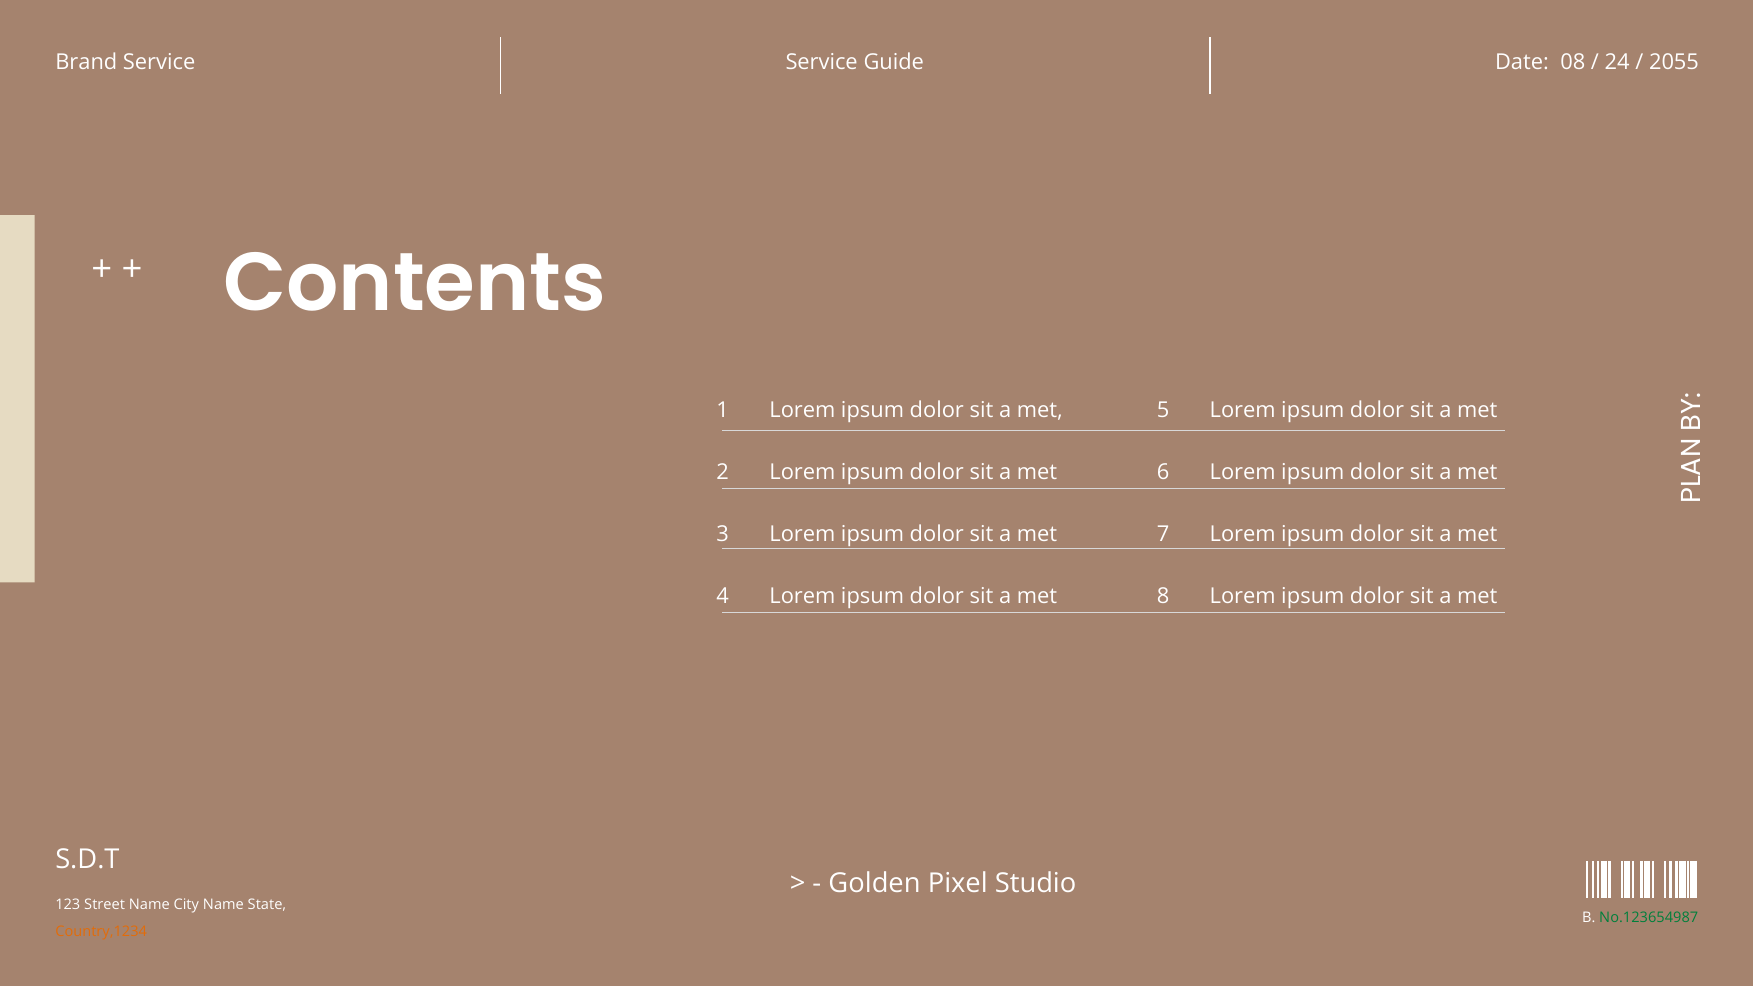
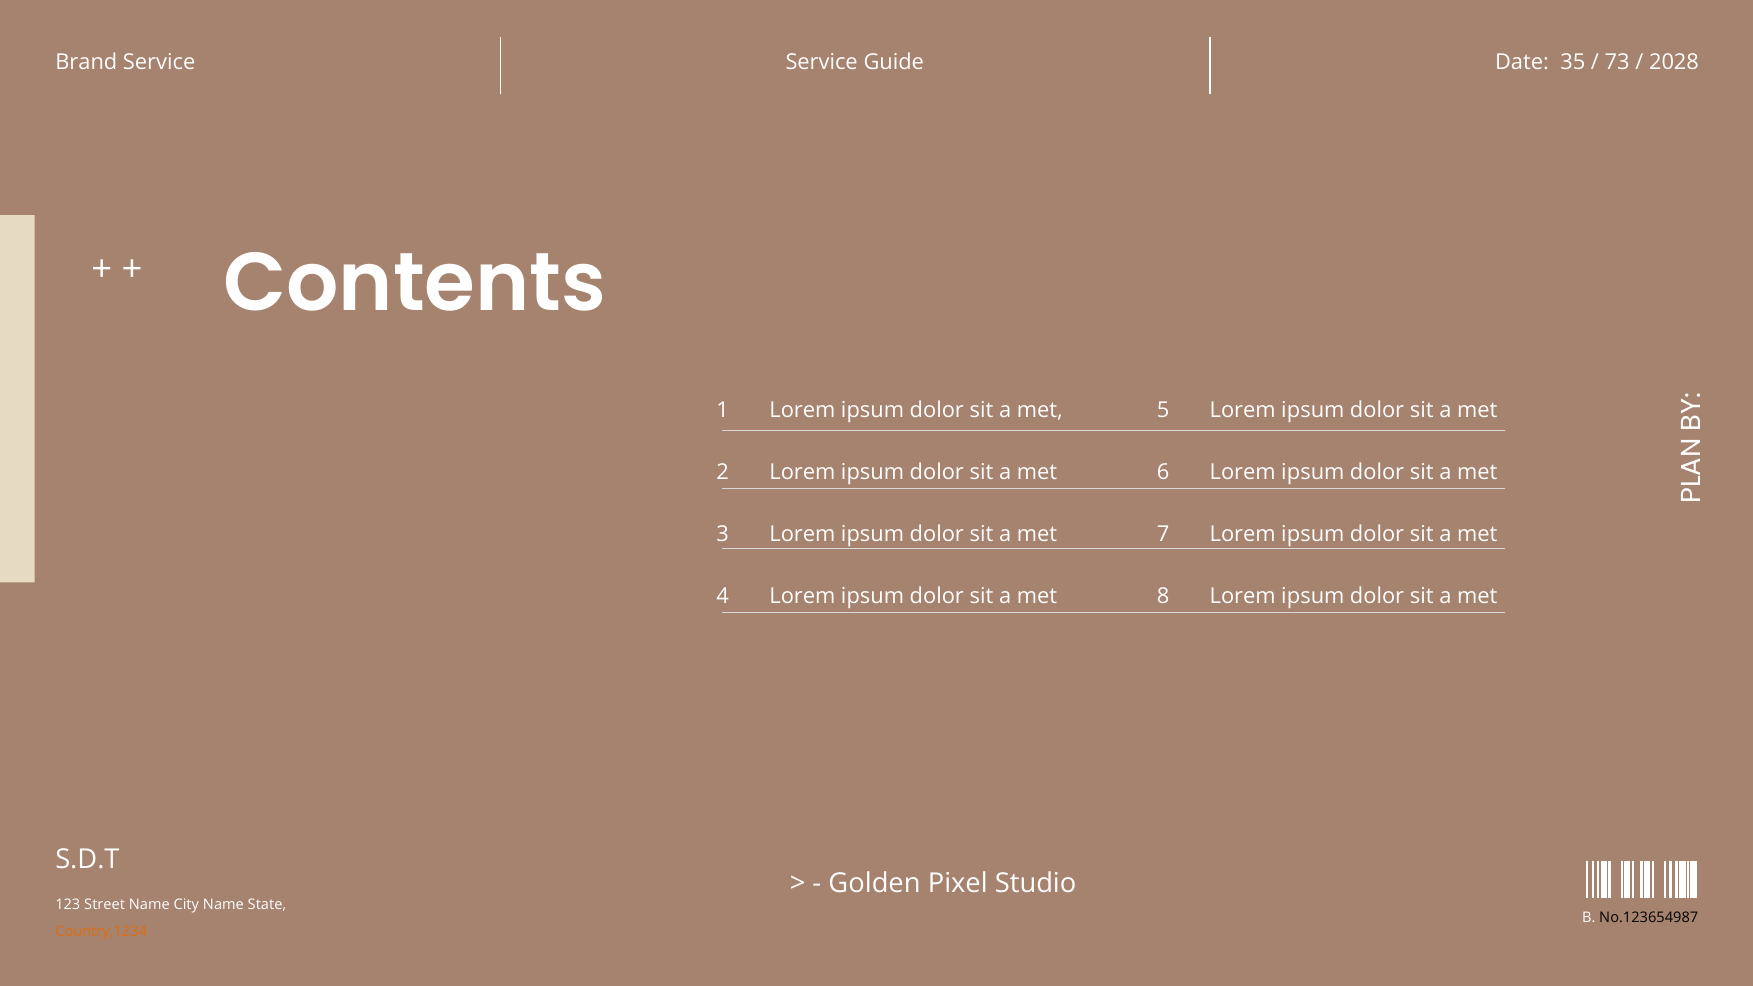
08: 08 -> 35
24: 24 -> 73
2055: 2055 -> 2028
No.123654987 colour: green -> black
